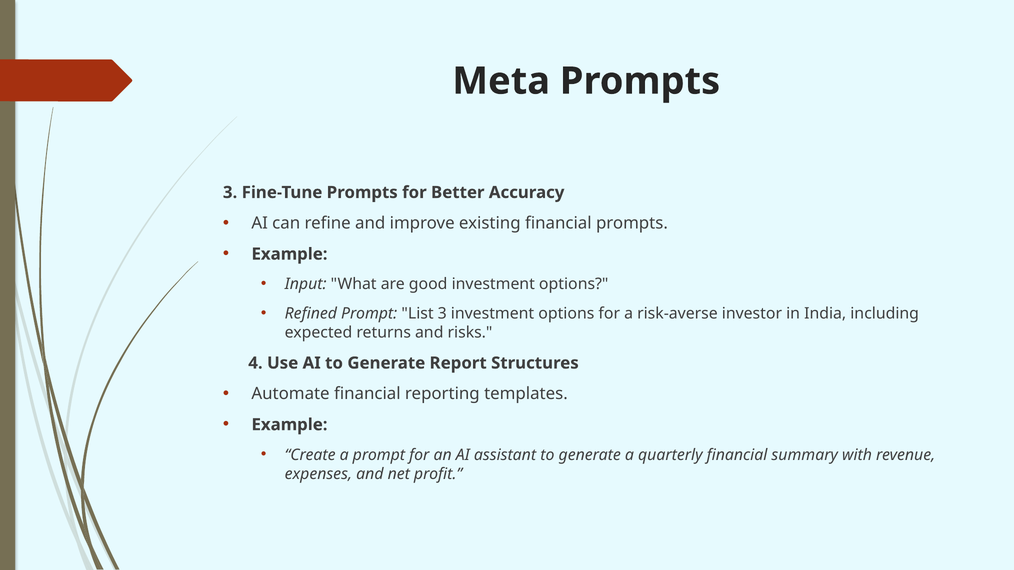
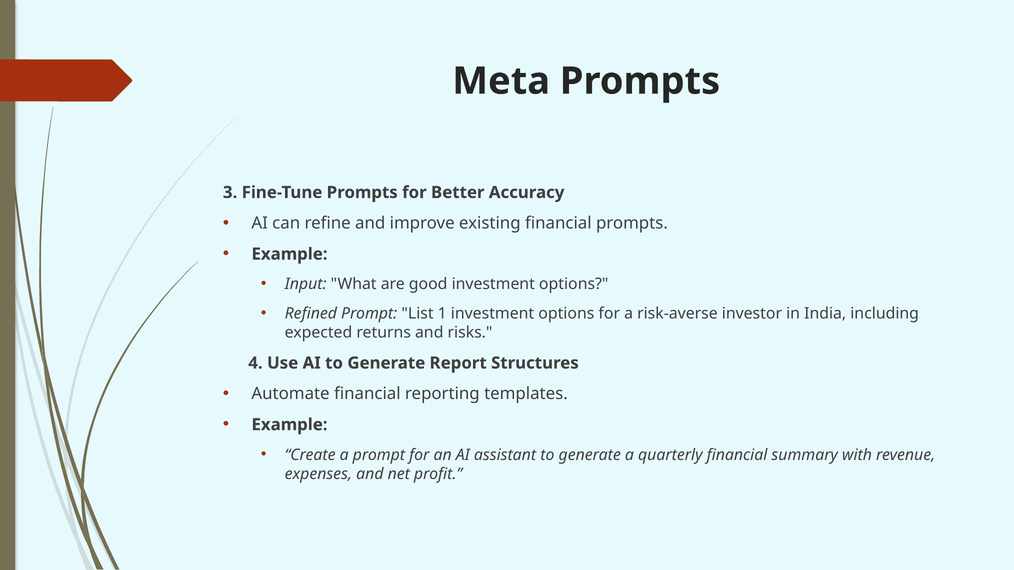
List 3: 3 -> 1
